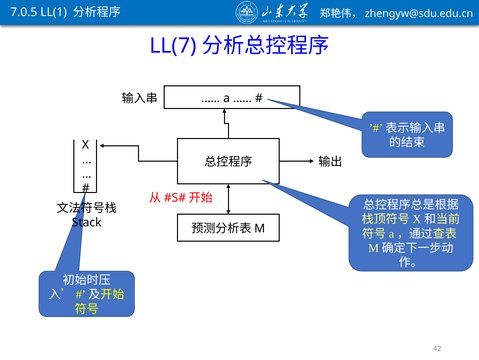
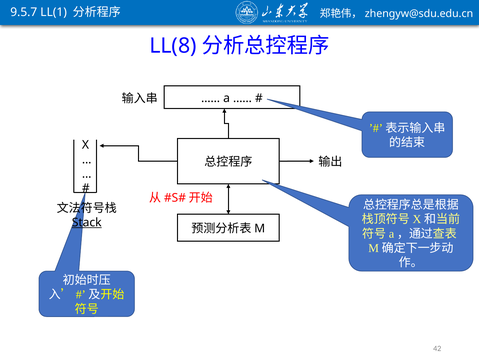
7.0.5: 7.0.5 -> 9.5.7
LL(7: LL(7 -> LL(8
Stack underline: none -> present
